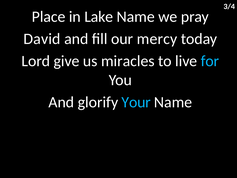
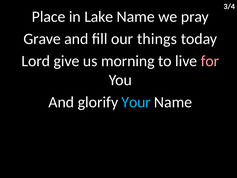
David: David -> Grave
mercy: mercy -> things
miracles: miracles -> morning
for colour: light blue -> pink
